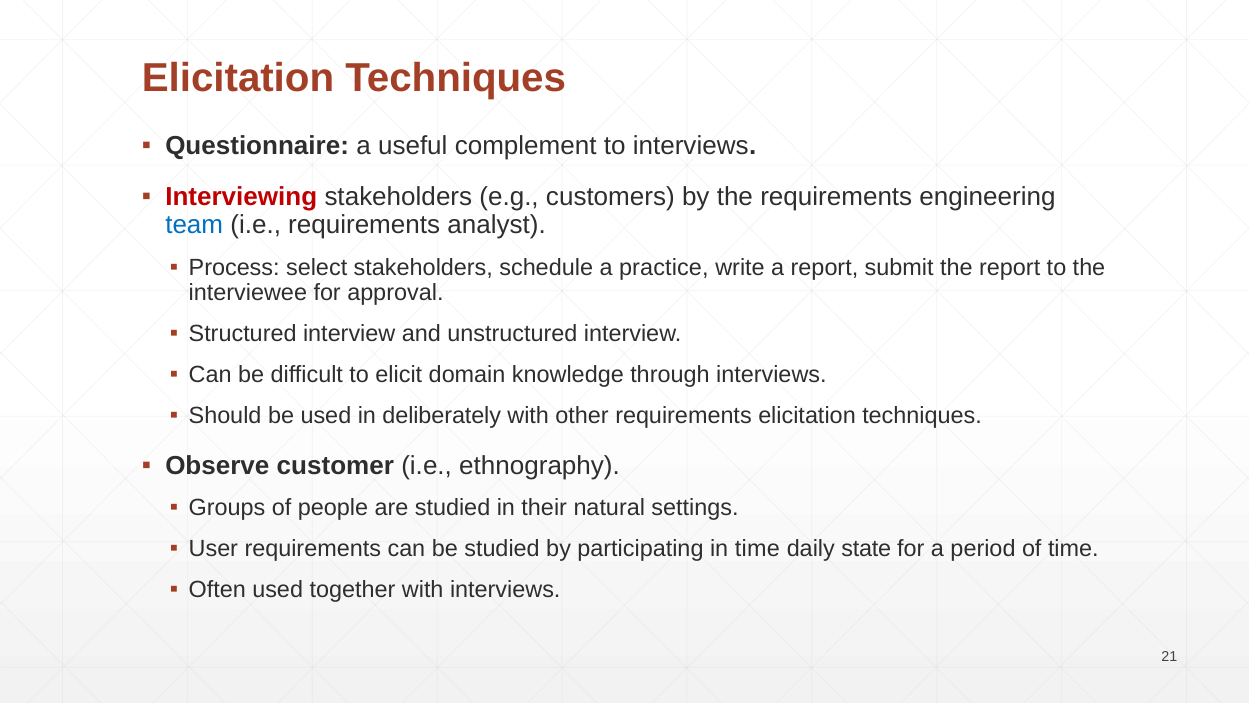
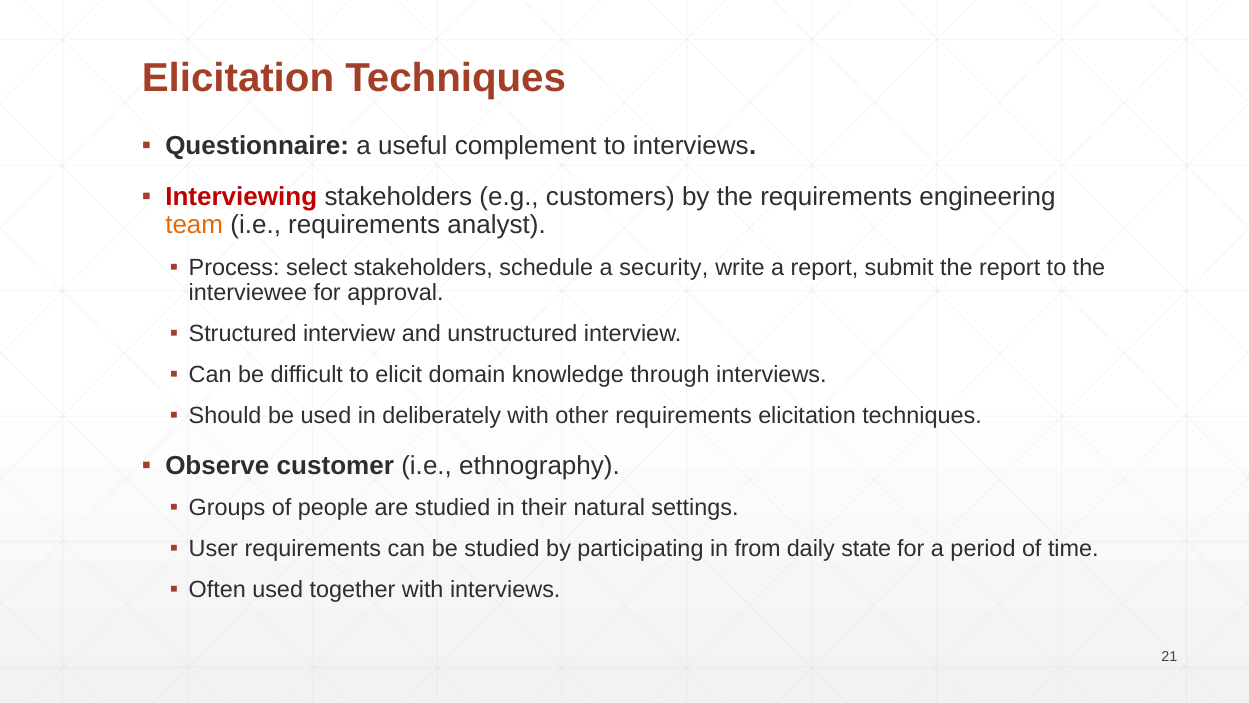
team colour: blue -> orange
practice: practice -> security
in time: time -> from
